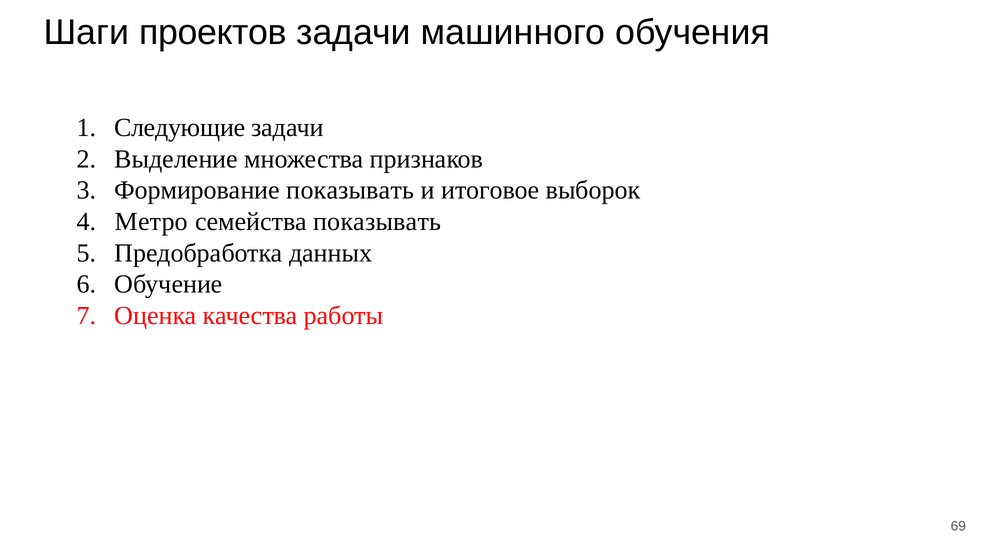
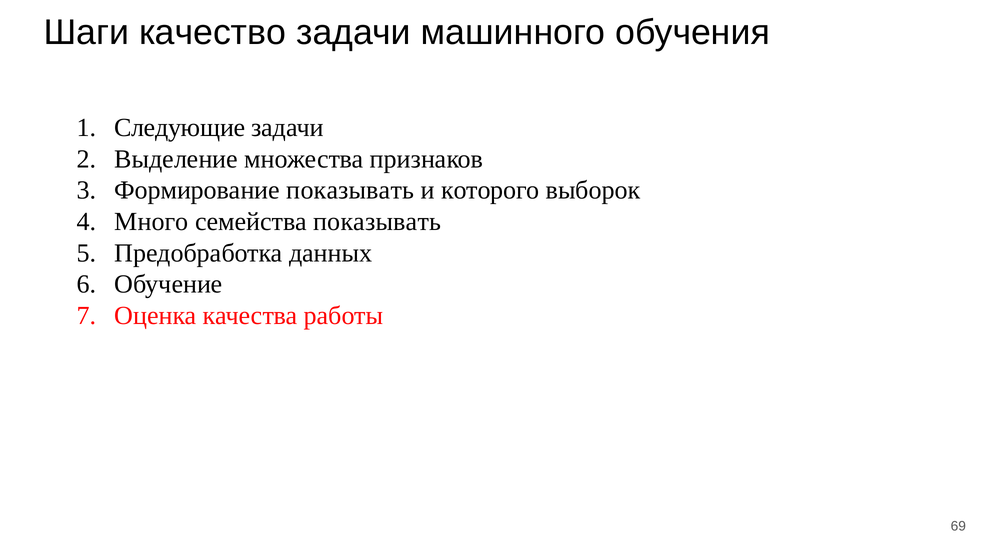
проектов: проектов -> качество
итоговое: итоговое -> которого
Метро: Метро -> Много
